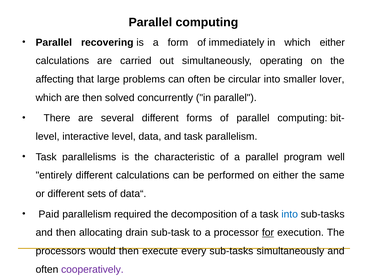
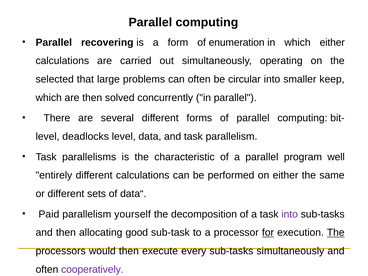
immediately: immediately -> enumeration
affecting: affecting -> selected
lover: lover -> keep
interactive: interactive -> deadlocks
required: required -> yourself
into at (290, 214) colour: blue -> purple
drain: drain -> good
The at (336, 233) underline: none -> present
